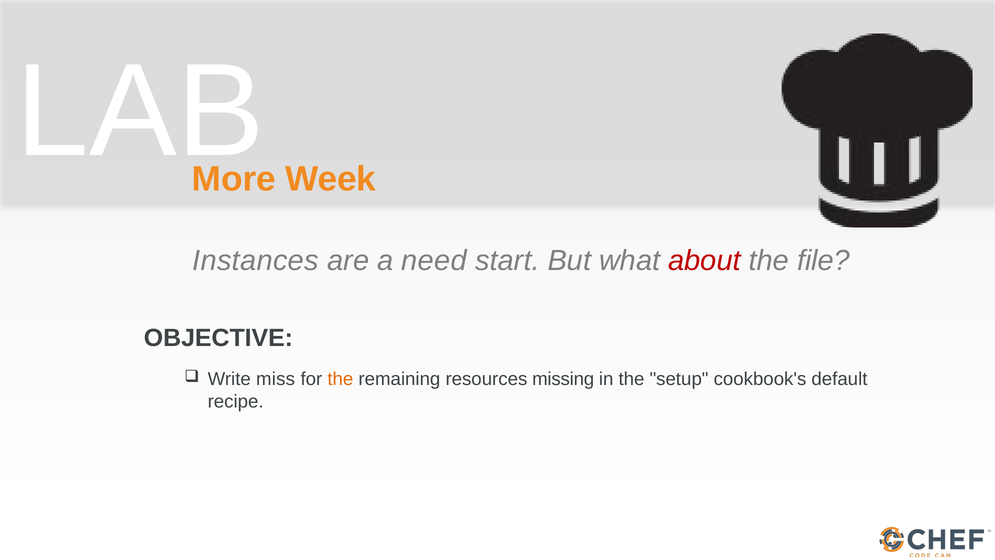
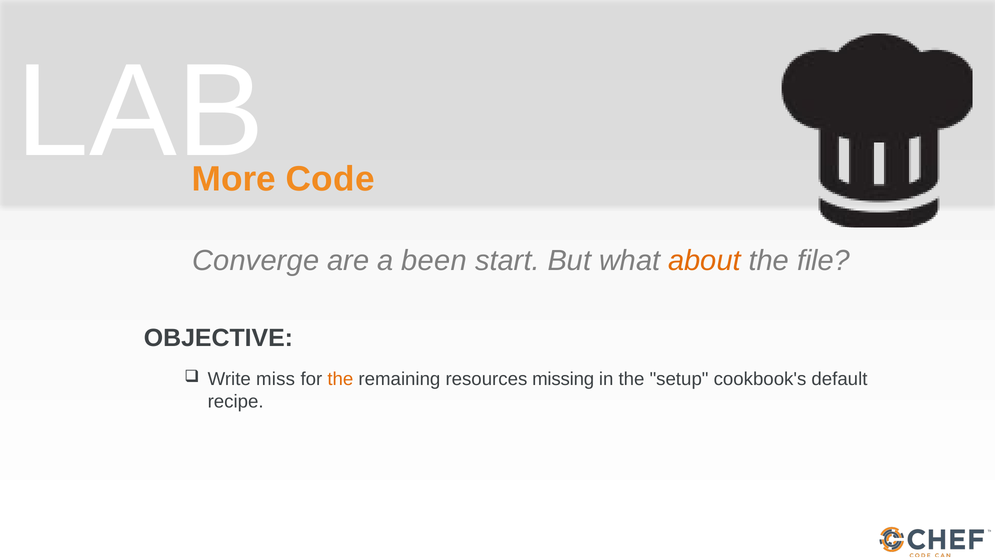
Week: Week -> Code
Instances: Instances -> Converge
need: need -> been
about colour: red -> orange
